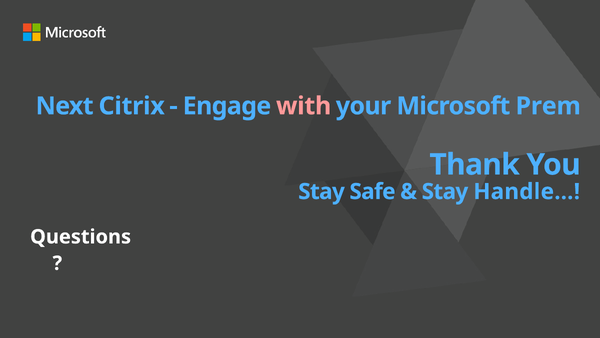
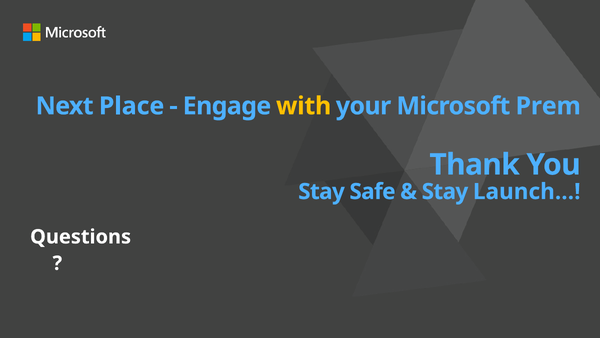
Citrix: Citrix -> Place
with colour: pink -> yellow
Handle…: Handle… -> Launch…
